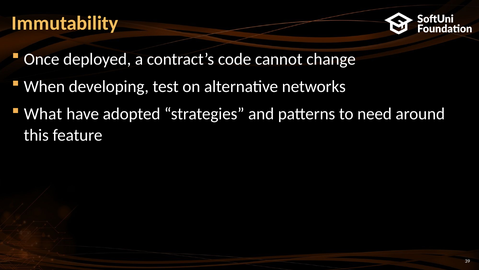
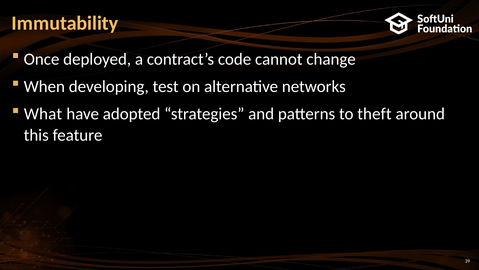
need: need -> theft
